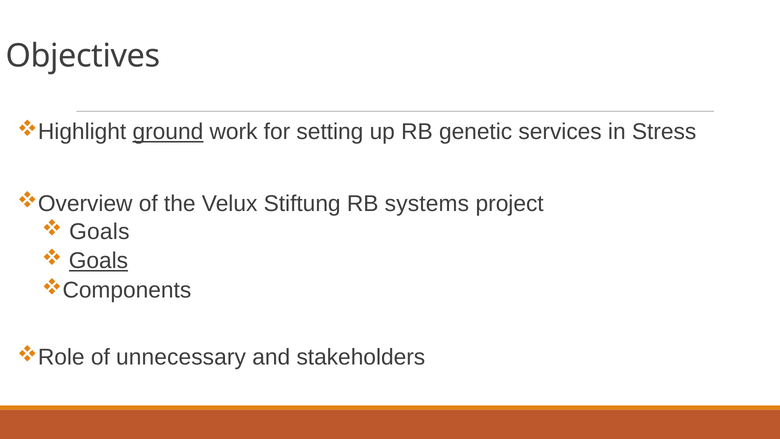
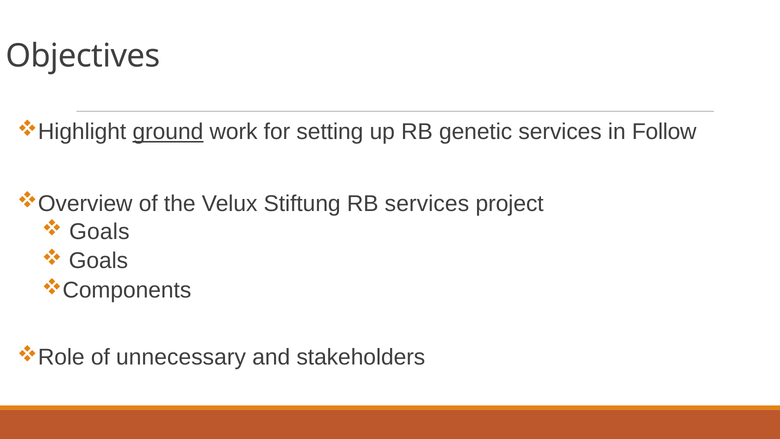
Stress: Stress -> Follow
RB systems: systems -> services
Goals at (98, 261) underline: present -> none
